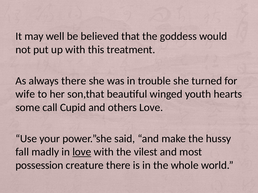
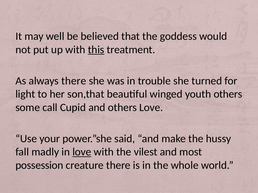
this underline: none -> present
wife: wife -> light
youth hearts: hearts -> others
